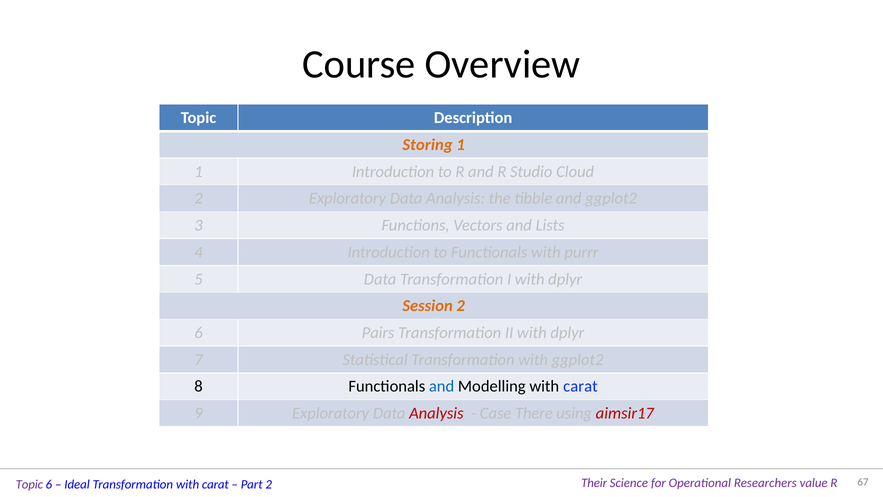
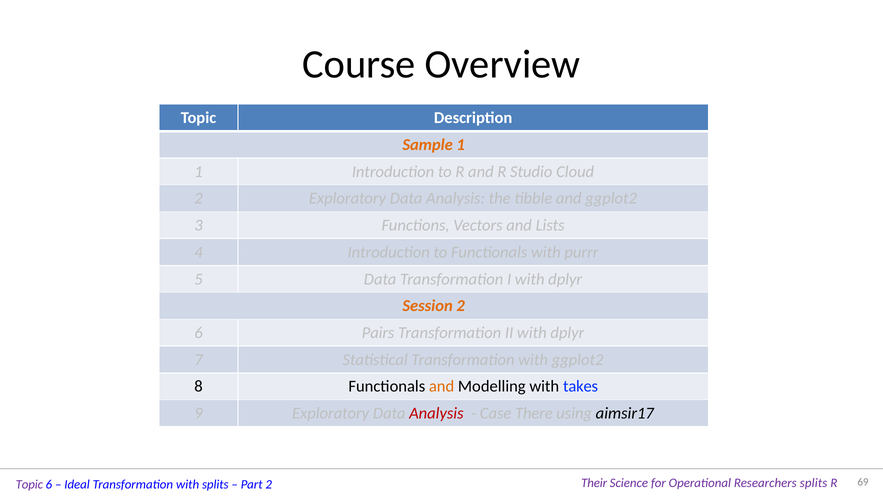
Storing: Storing -> Sample
and at (442, 386) colour: blue -> orange
Modelling with carat: carat -> takes
aimsir17 colour: red -> black
Transformation with carat: carat -> splits
value at (814, 483): value -> splits
67: 67 -> 69
